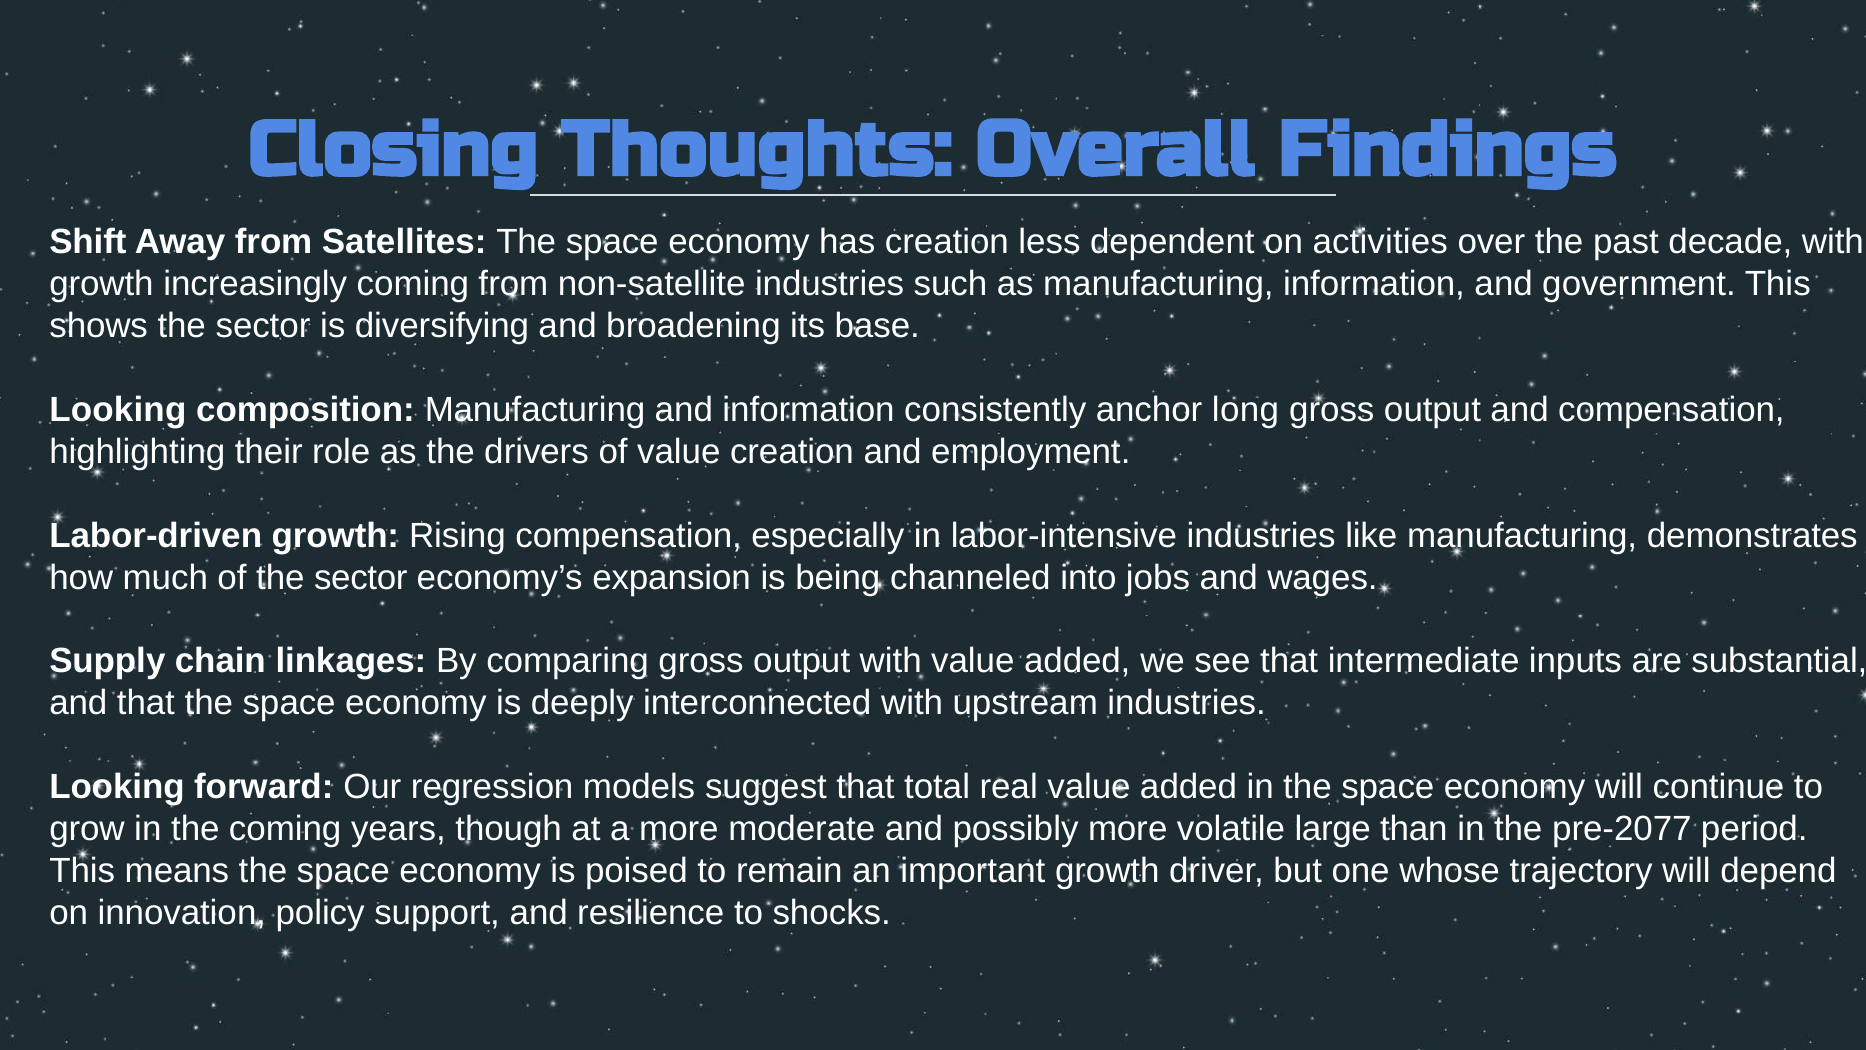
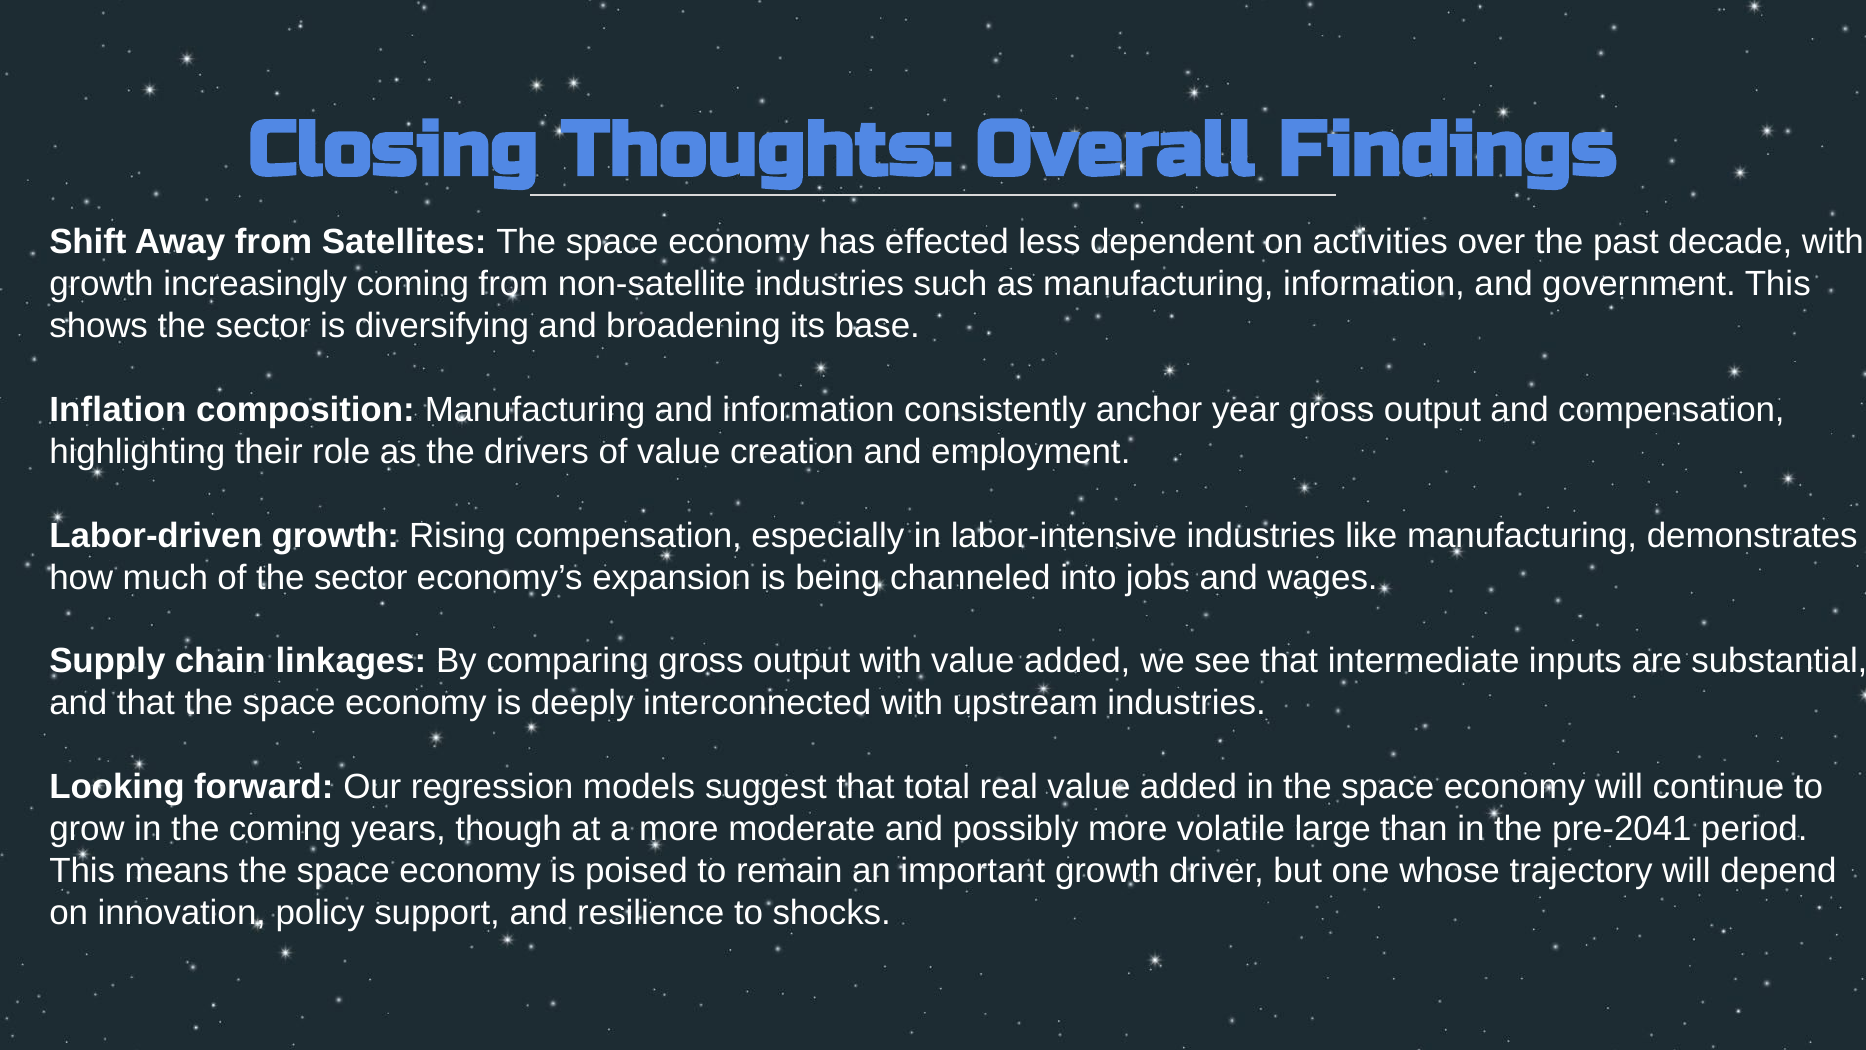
has creation: creation -> effected
Looking at (118, 409): Looking -> Inflation
long: long -> year
pre-2077: pre-2077 -> pre-2041
